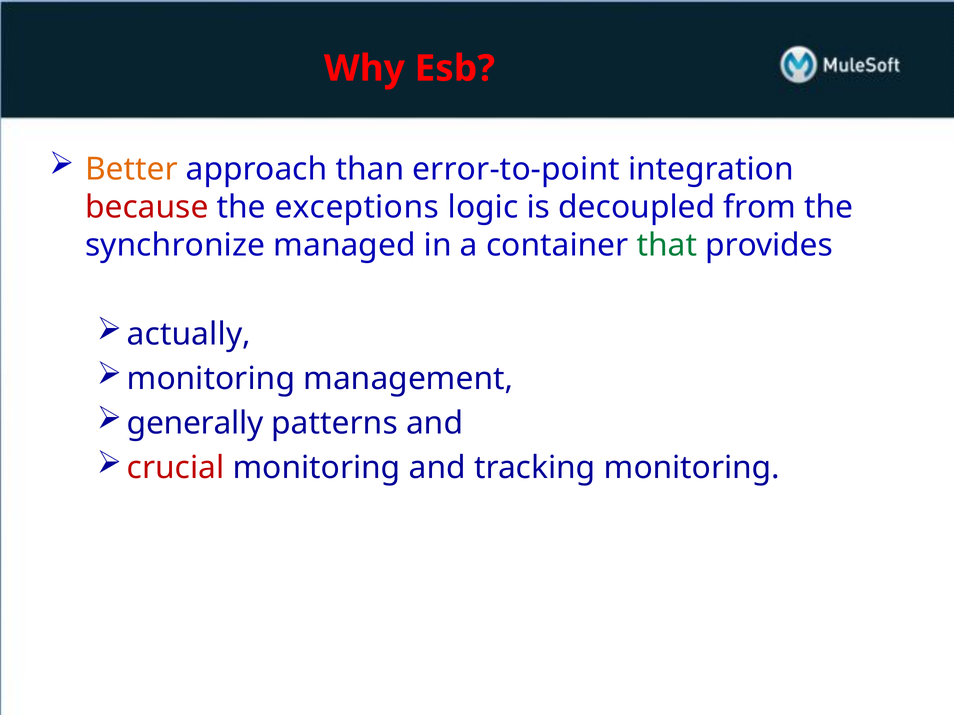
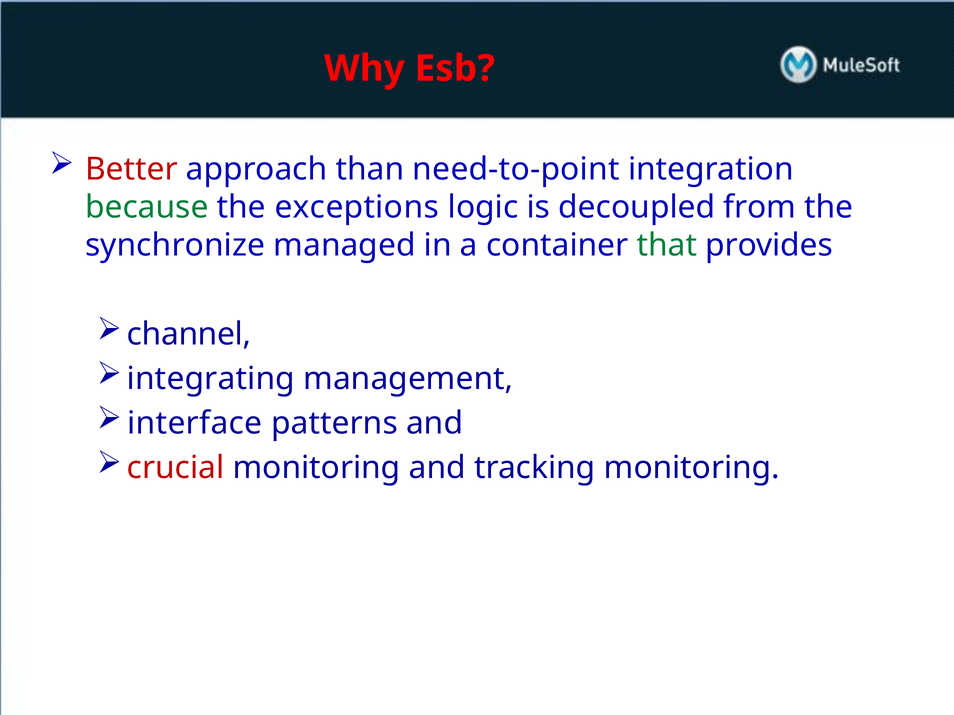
Better colour: orange -> red
error-to-point: error-to-point -> need-to-point
because colour: red -> green
actually: actually -> channel
monitoring at (211, 379): monitoring -> integrating
generally: generally -> interface
